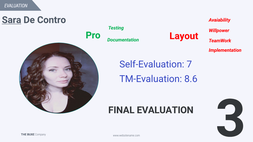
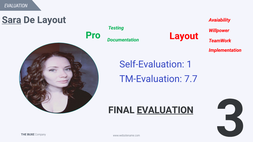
De Contro: Contro -> Layout
7: 7 -> 1
8.6: 8.6 -> 7.7
EVALUATION at (165, 110) underline: none -> present
